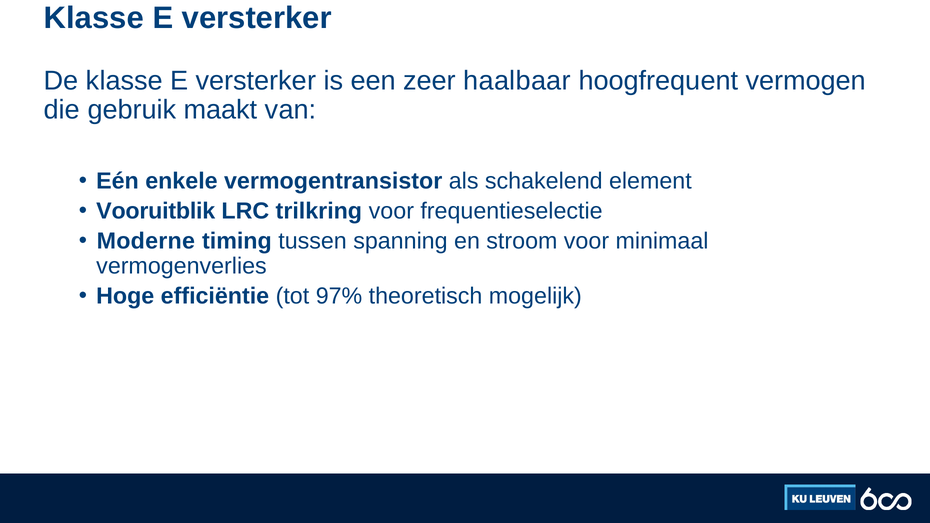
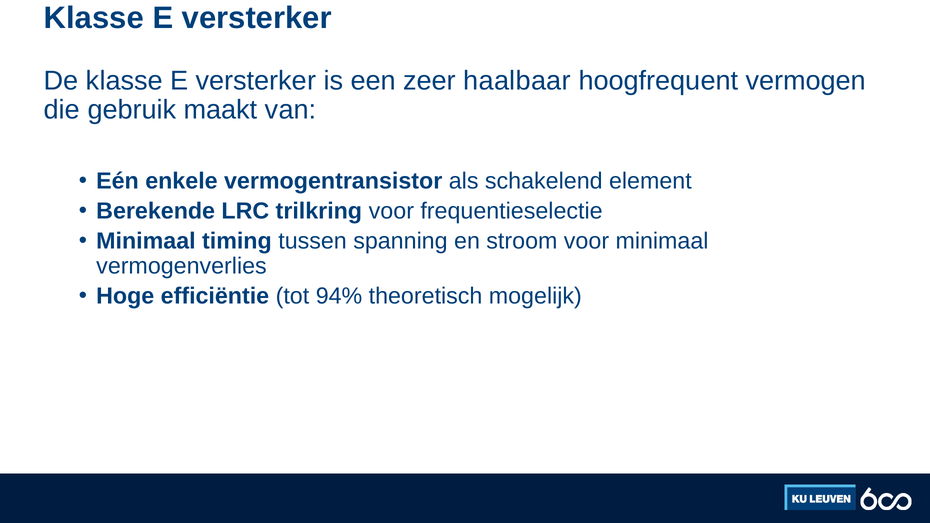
Vooruitblik: Vooruitblik -> Berekende
Moderne at (146, 241): Moderne -> Minimaal
97%: 97% -> 94%
